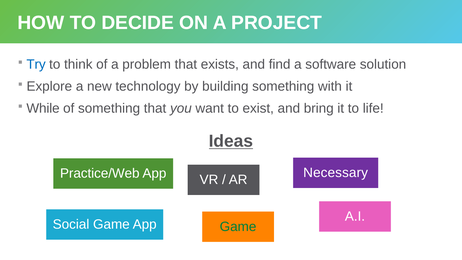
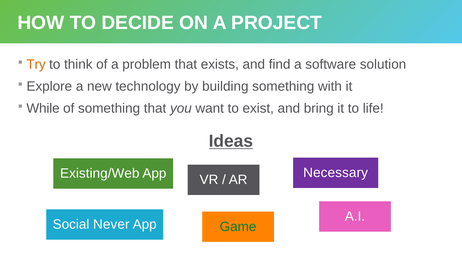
Try colour: blue -> orange
Practice/Web: Practice/Web -> Existing/Web
Social Game: Game -> Never
